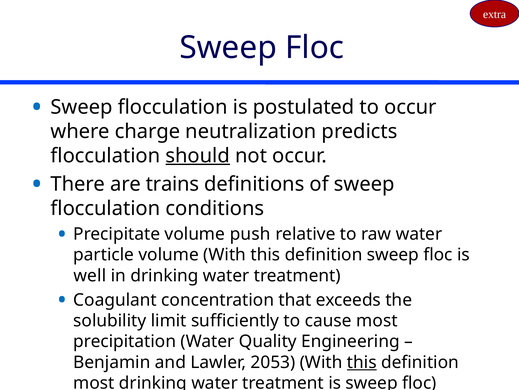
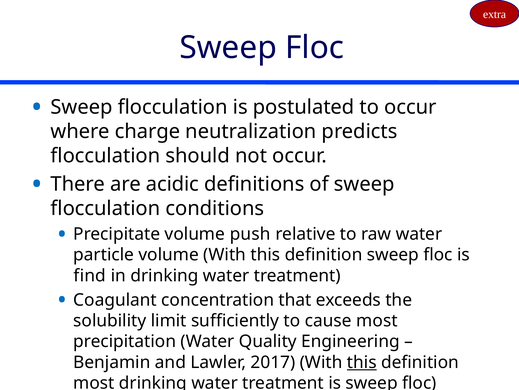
should underline: present -> none
trains: trains -> acidic
well: well -> find
2053: 2053 -> 2017
